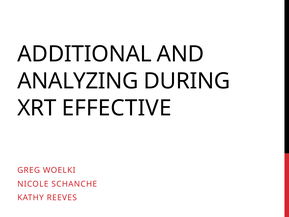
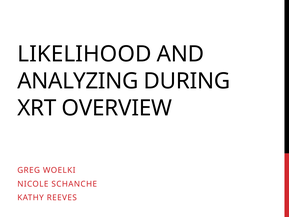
ADDITIONAL: ADDITIONAL -> LIKELIHOOD
EFFECTIVE: EFFECTIVE -> OVERVIEW
